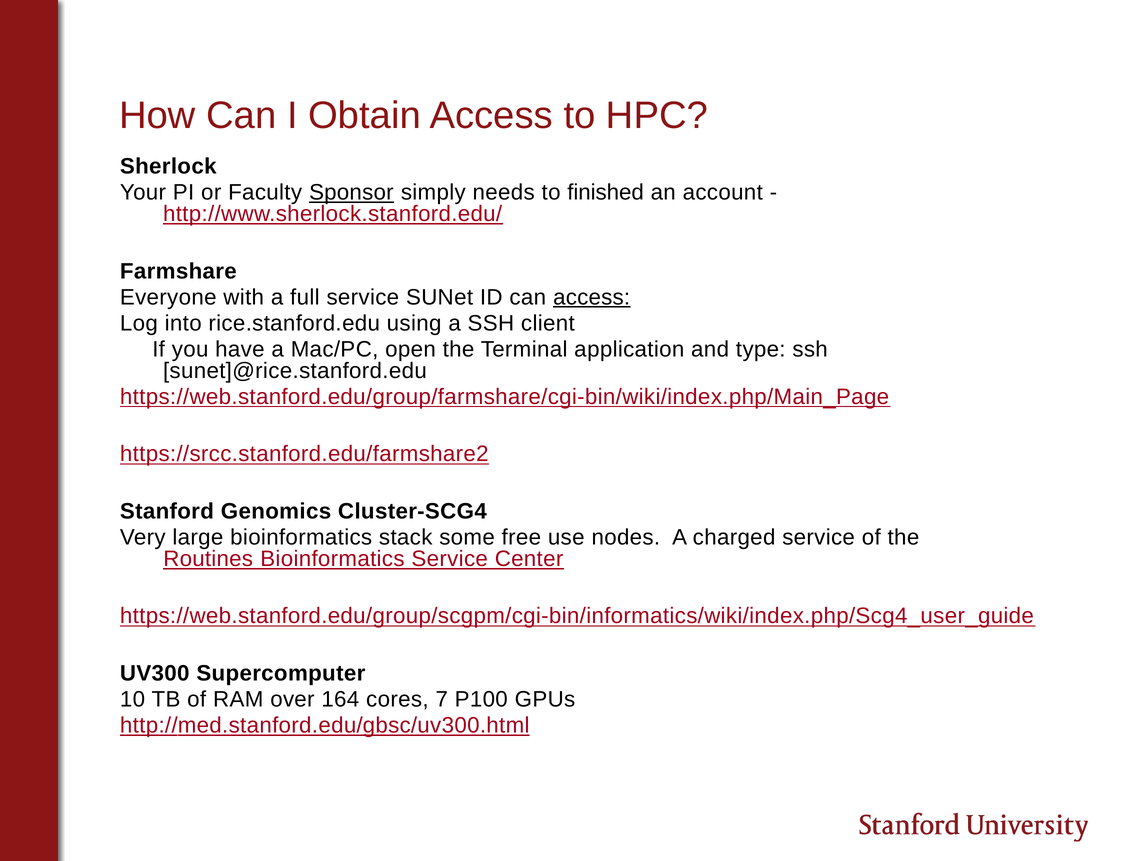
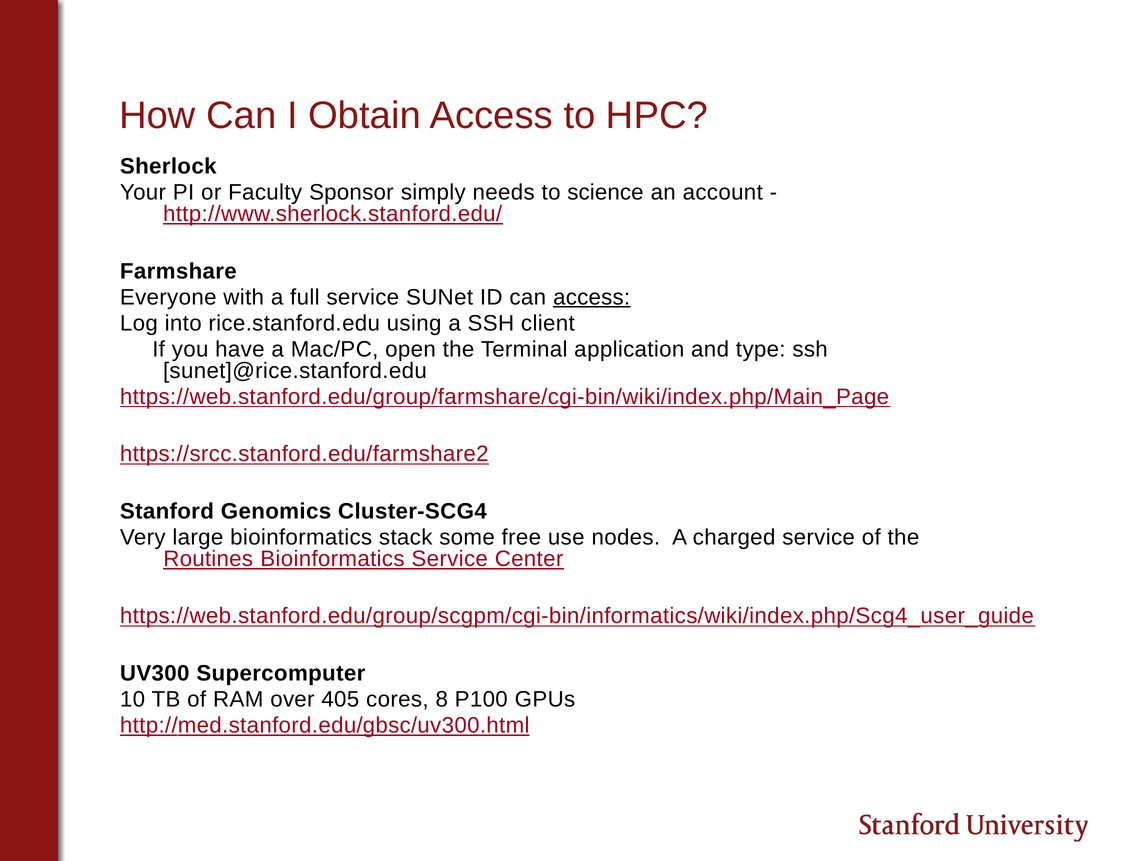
Sponsor underline: present -> none
finished: finished -> science
164: 164 -> 405
7: 7 -> 8
